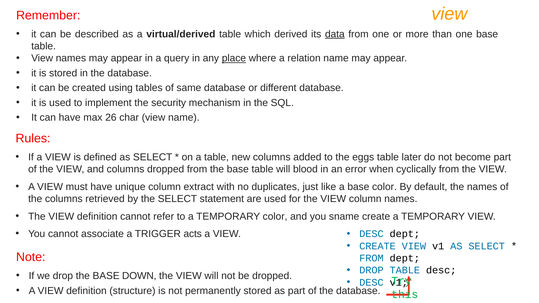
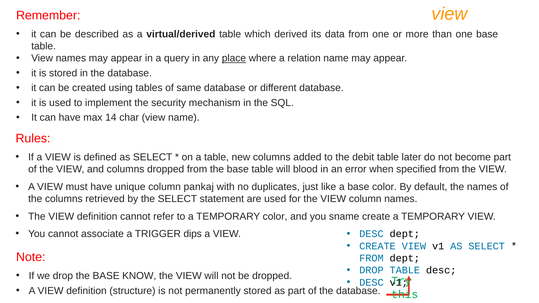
data underline: present -> none
26: 26 -> 14
eggs: eggs -> debit
cyclically: cyclically -> specified
extract: extract -> pankaj
acts: acts -> dips
DOWN: DOWN -> KNOW
